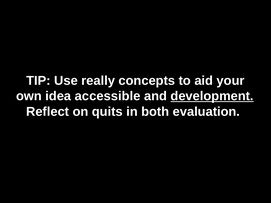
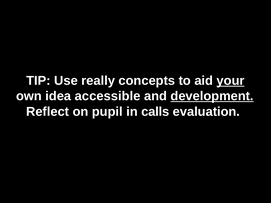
your underline: none -> present
quits: quits -> pupil
both: both -> calls
